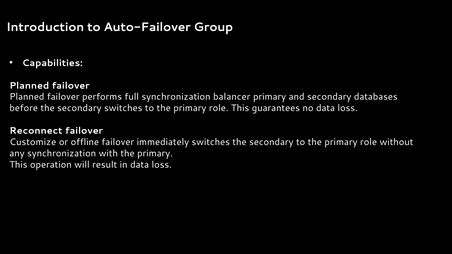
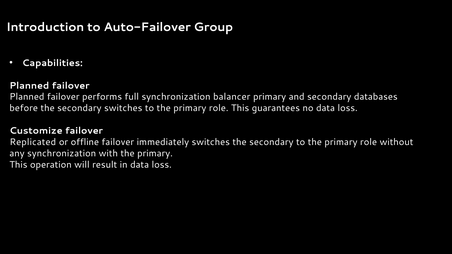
Reconnect: Reconnect -> Customize
Customize: Customize -> Replicated
